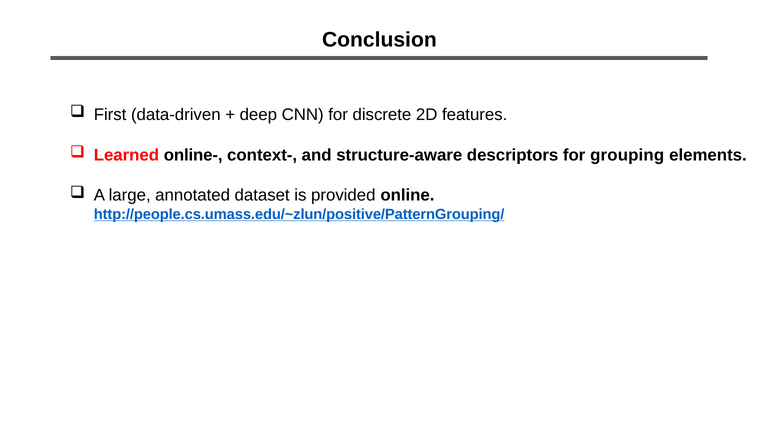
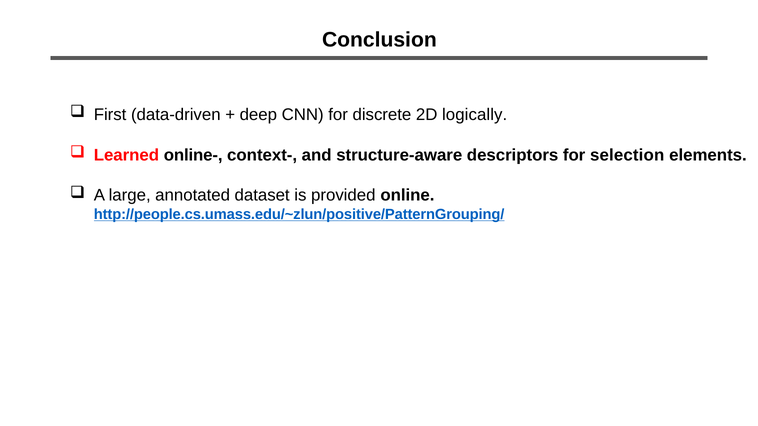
features: features -> logically
grouping: grouping -> selection
